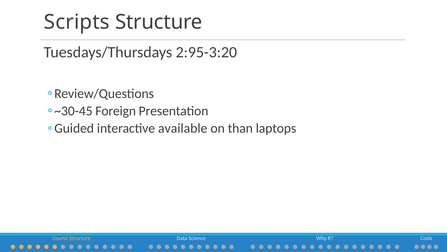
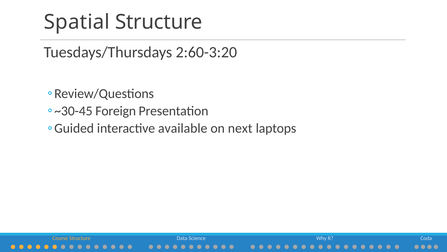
Scripts: Scripts -> Spatial
2:95-3:20: 2:95-3:20 -> 2:60-3:20
than: than -> next
